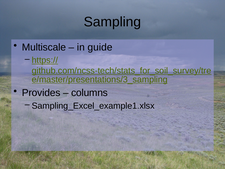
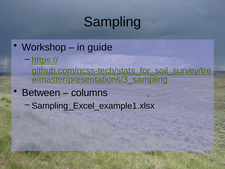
Multiscale: Multiscale -> Workshop
Provides: Provides -> Between
